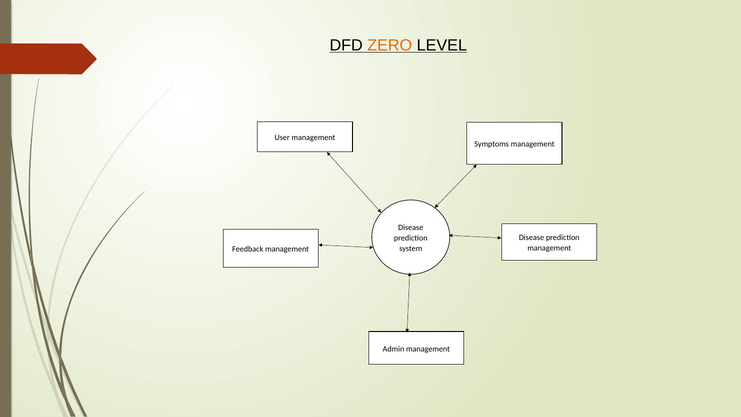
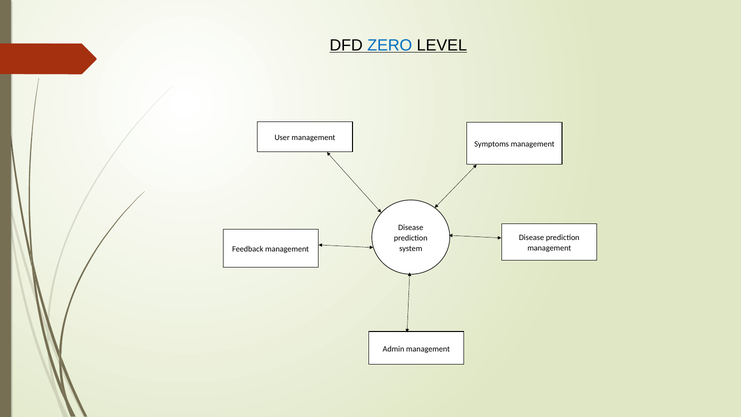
ZERO colour: orange -> blue
